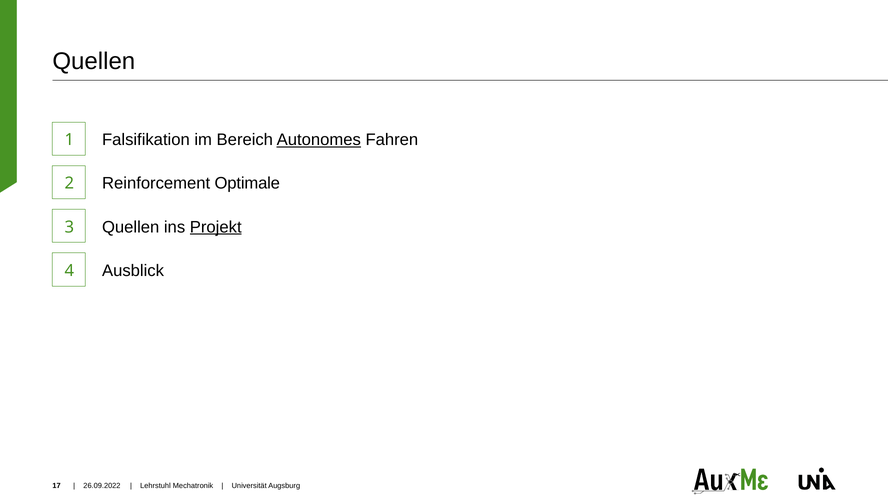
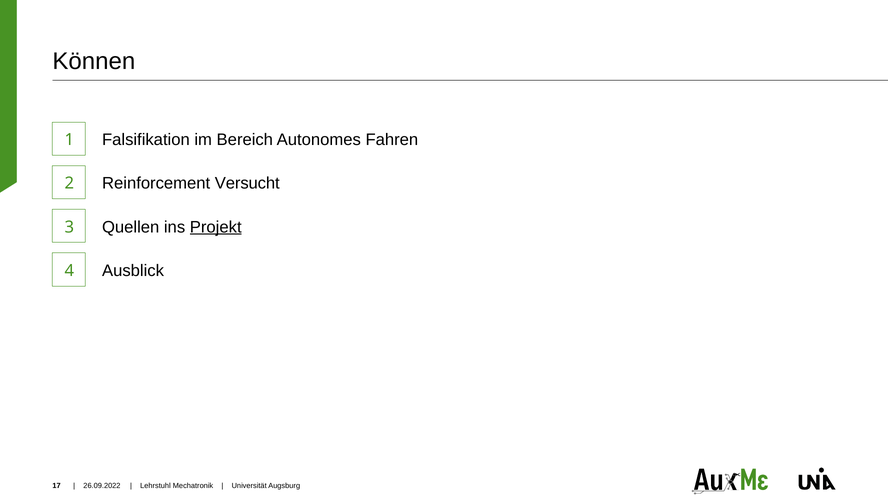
Quellen at (94, 61): Quellen -> Können
Autonomes underline: present -> none
Optimale: Optimale -> Versucht
